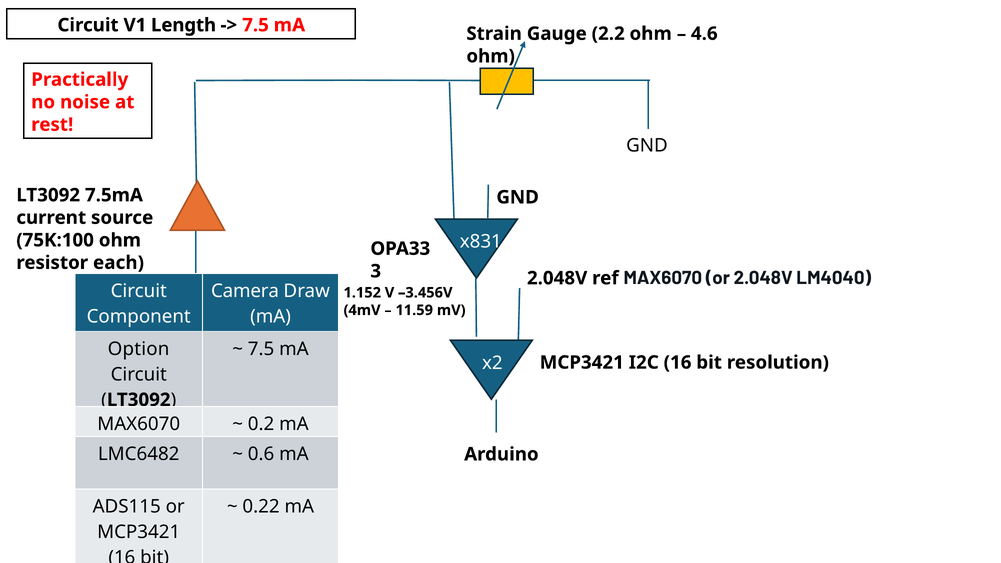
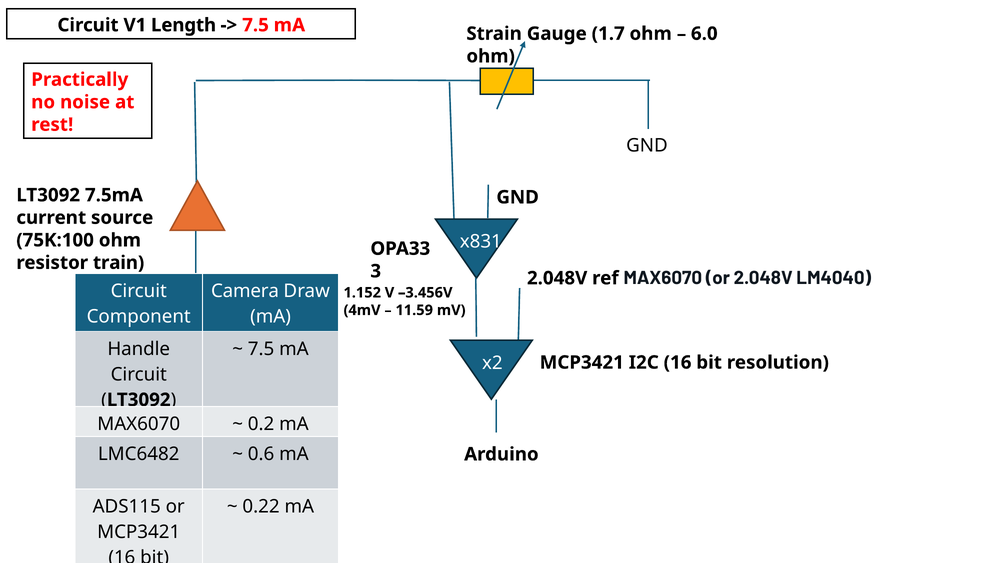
2.2: 2.2 -> 1.7
4.6: 4.6 -> 6.0
each: each -> train
Option: Option -> Handle
